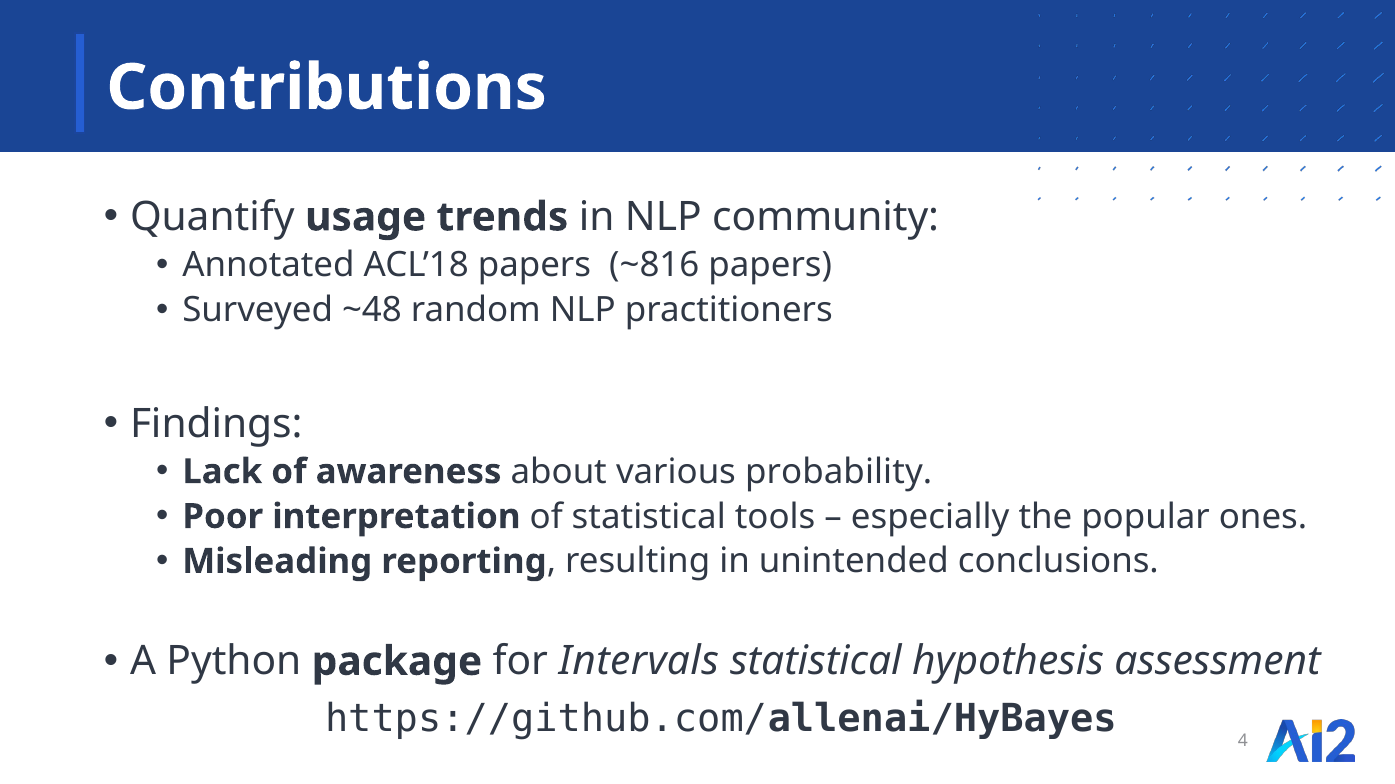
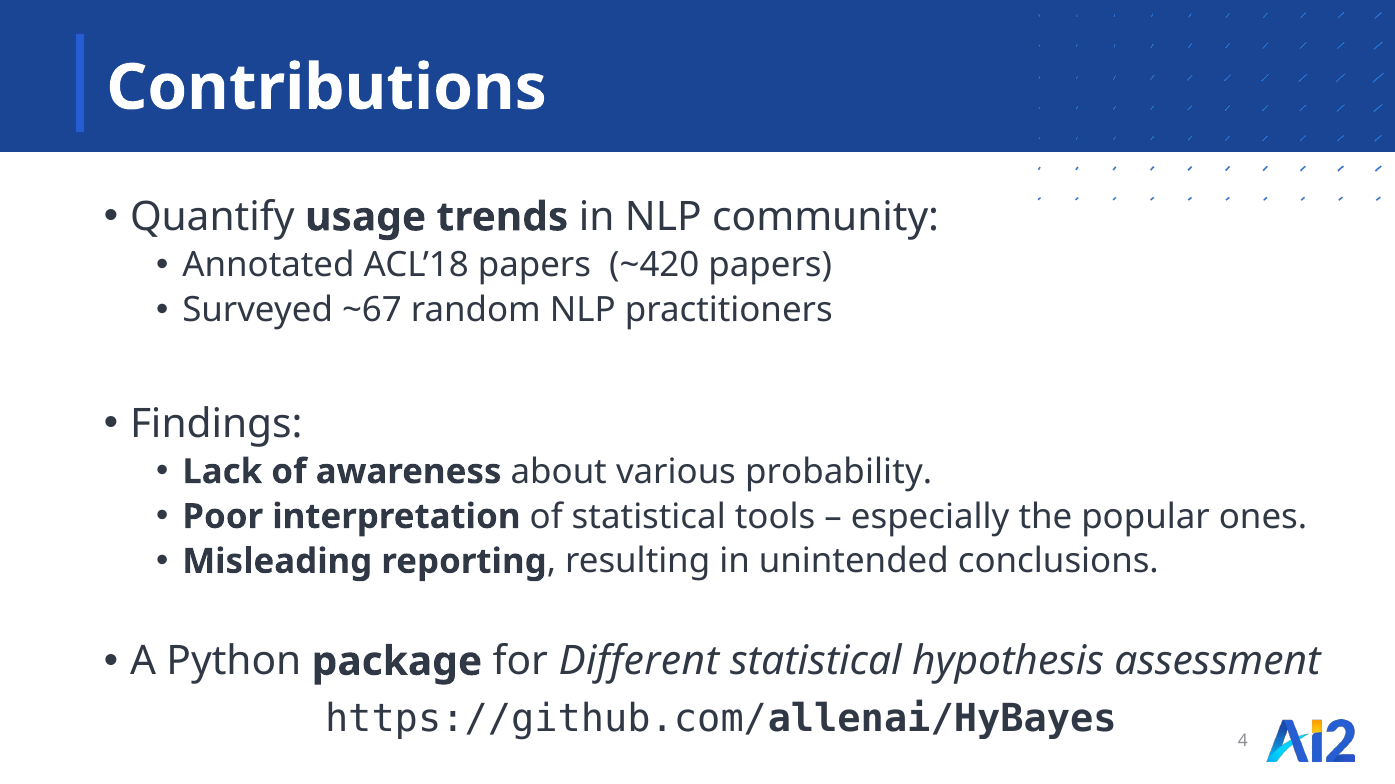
~816: ~816 -> ~420
~48: ~48 -> ~67
Intervals: Intervals -> Different
